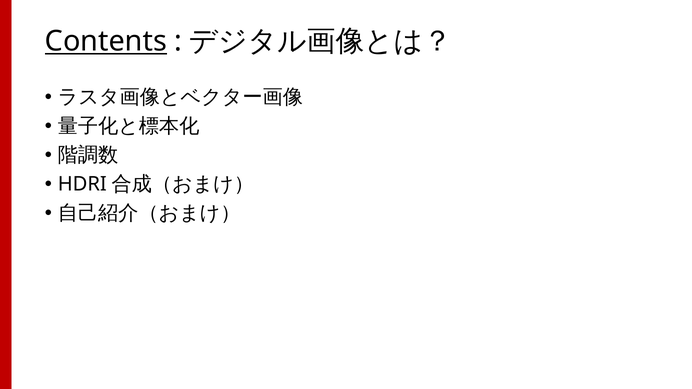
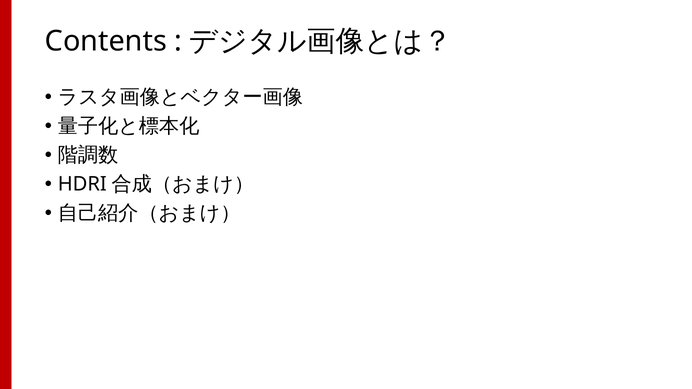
Contents underline: present -> none
